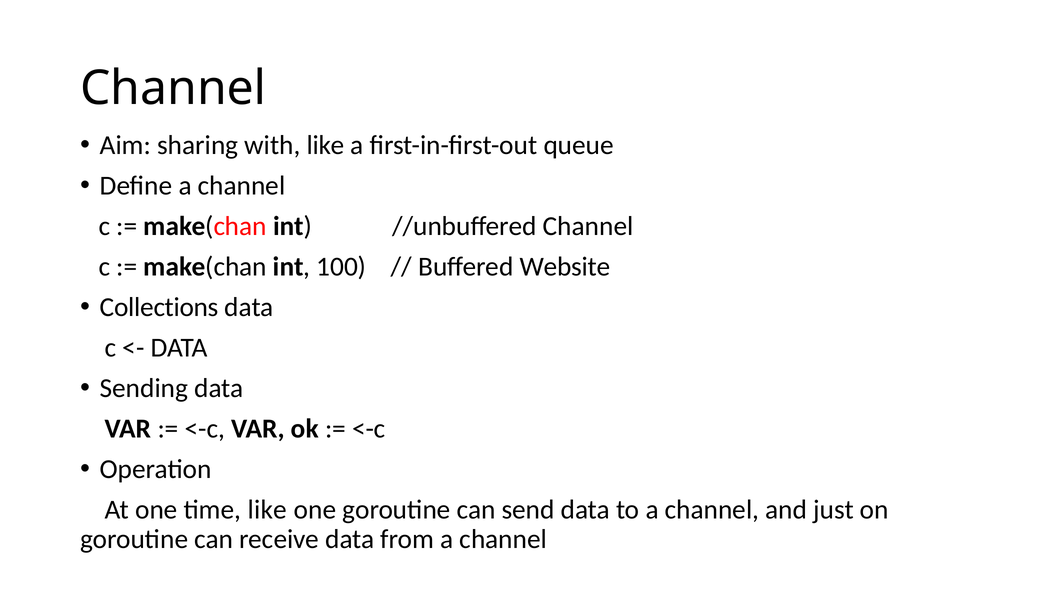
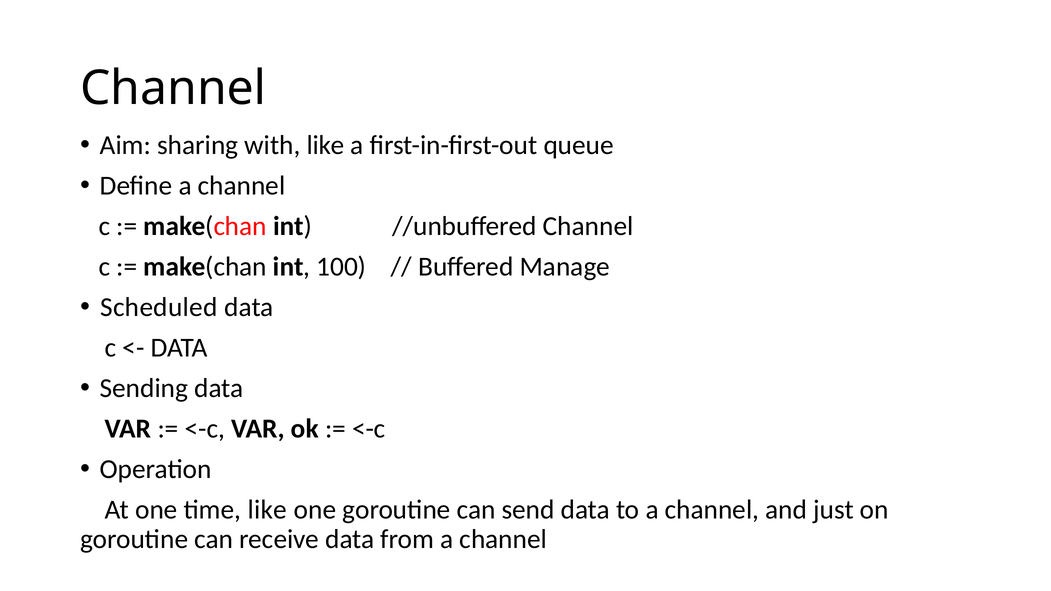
Website: Website -> Manage
Collections: Collections -> Scheduled
